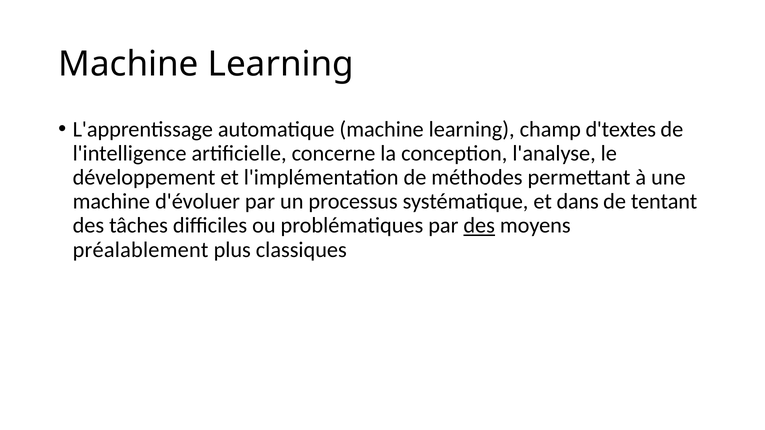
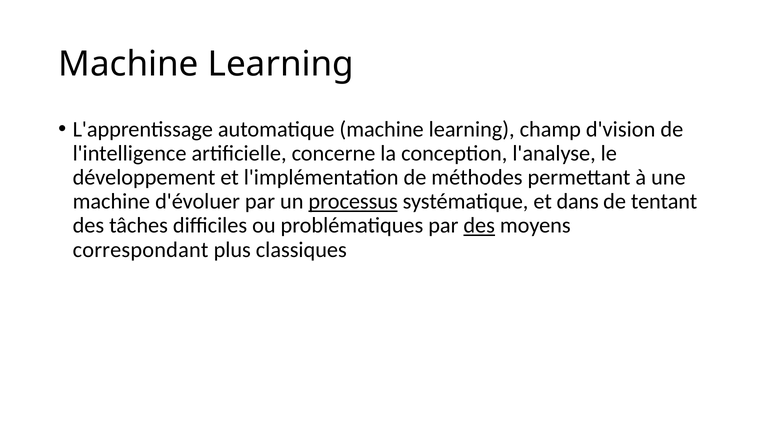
d'textes: d'textes -> d'vision
processus underline: none -> present
préalablement: préalablement -> correspondant
